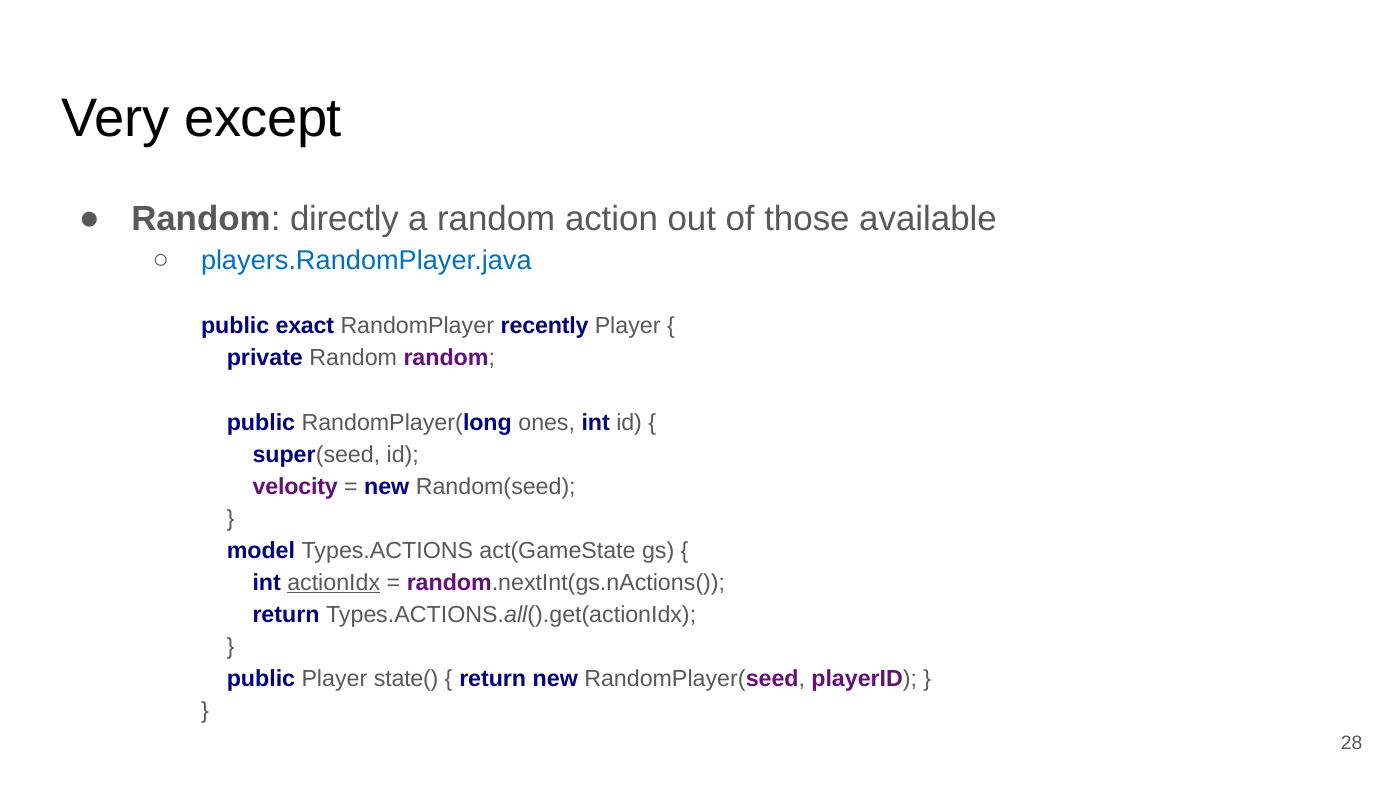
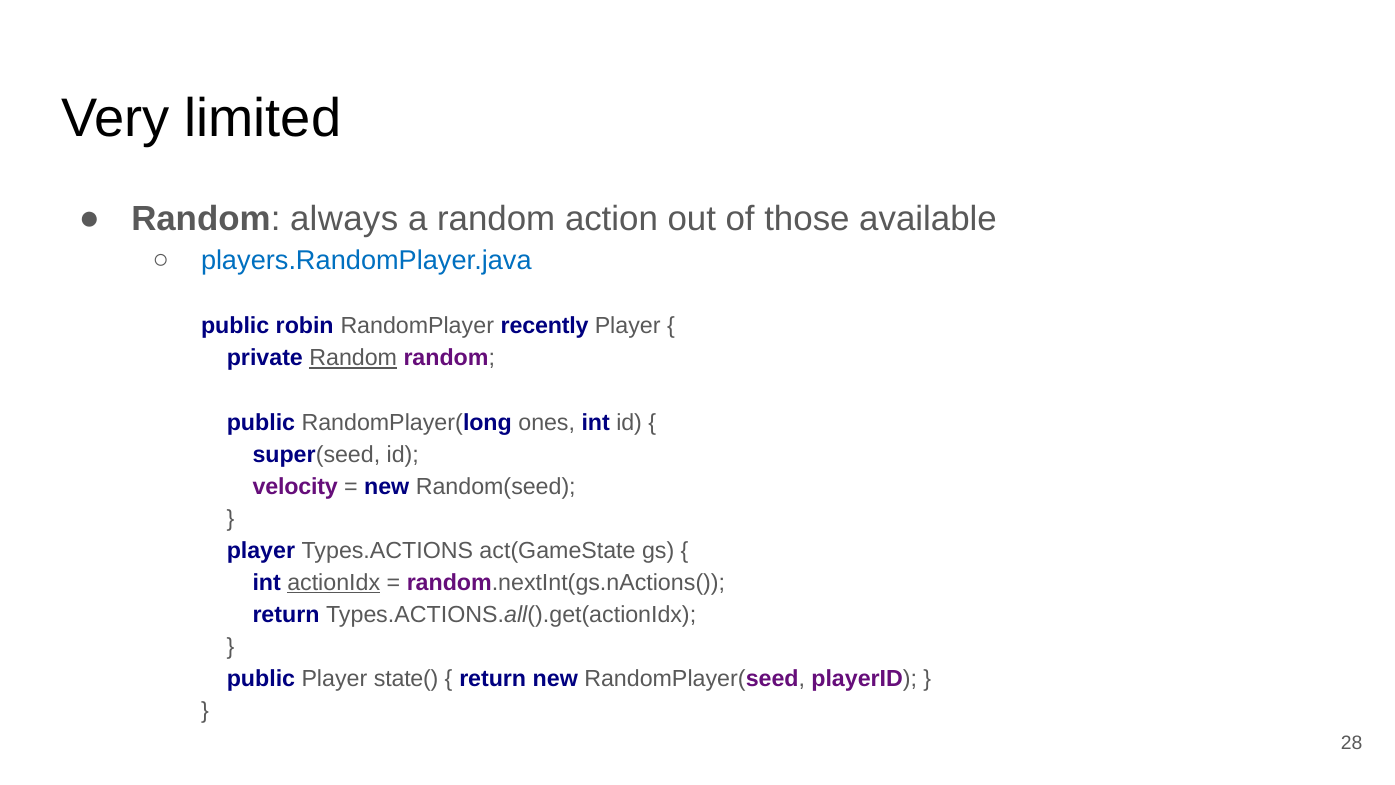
except: except -> limited
directly: directly -> always
exact: exact -> robin
Random at (353, 358) underline: none -> present
model at (261, 550): model -> player
